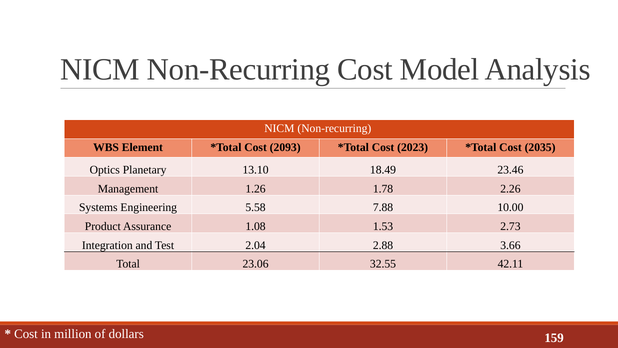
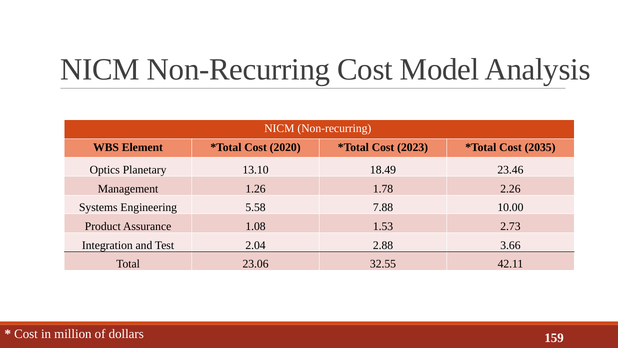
2093: 2093 -> 2020
